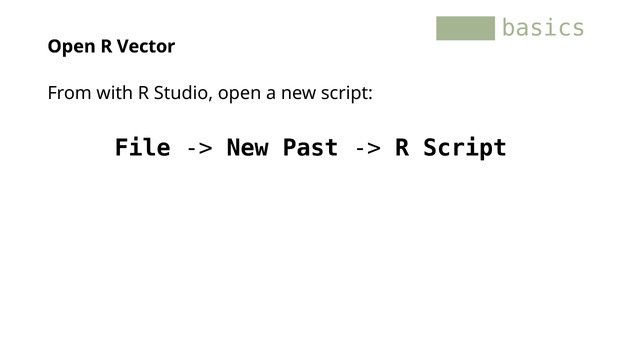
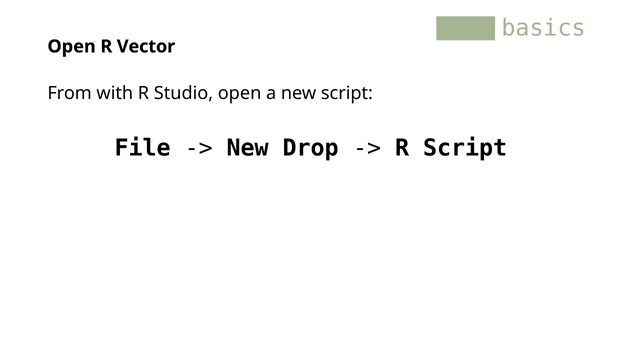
Past: Past -> Drop
